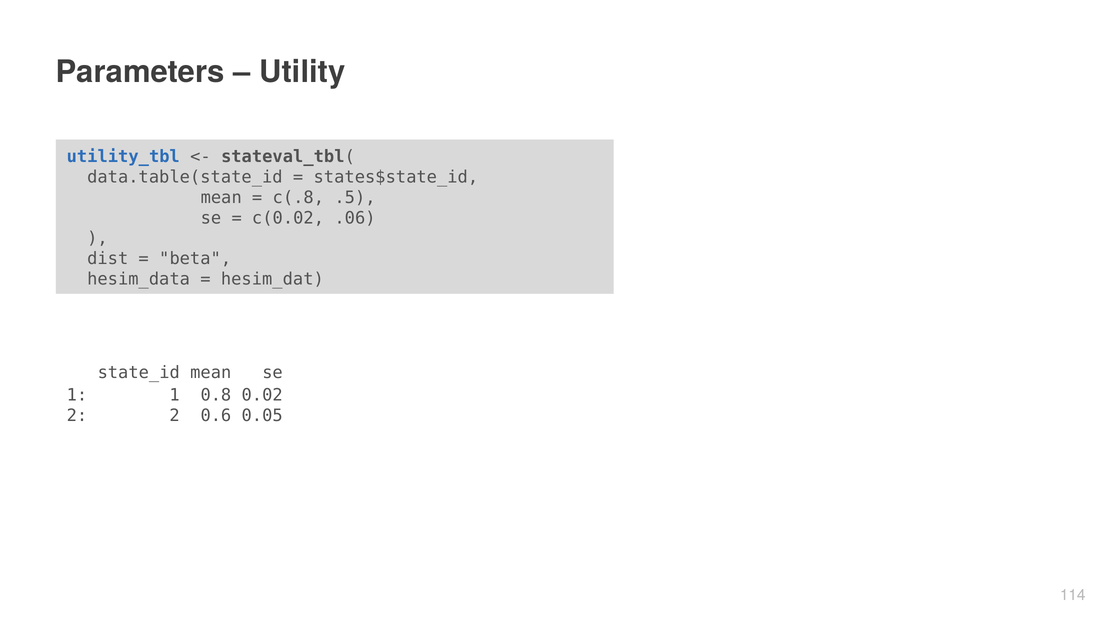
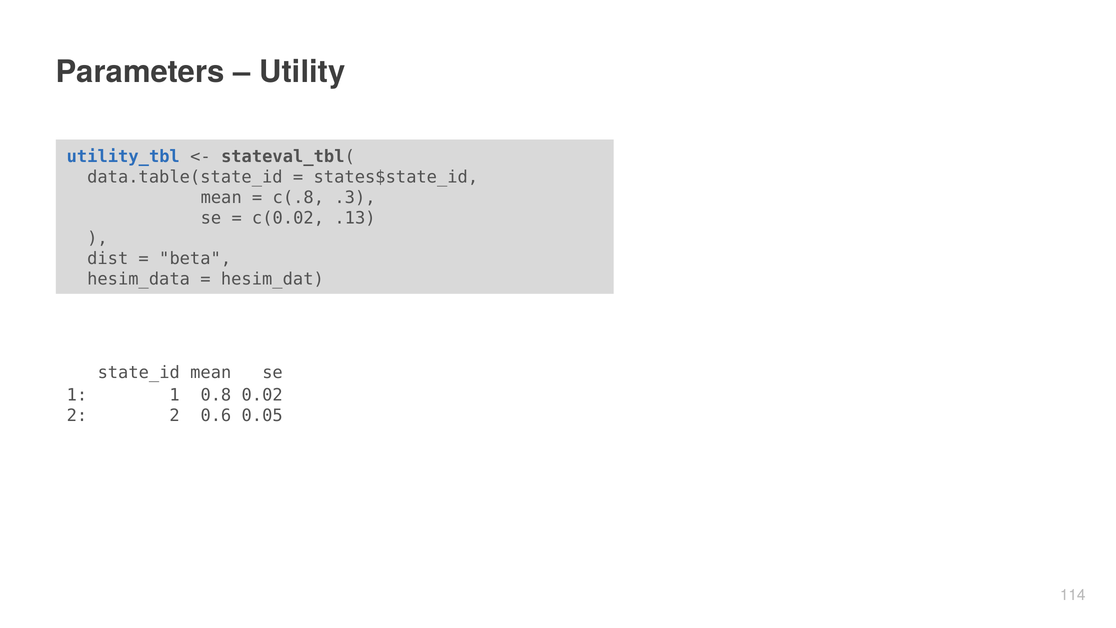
.5: .5 -> .3
.06: .06 -> .13
